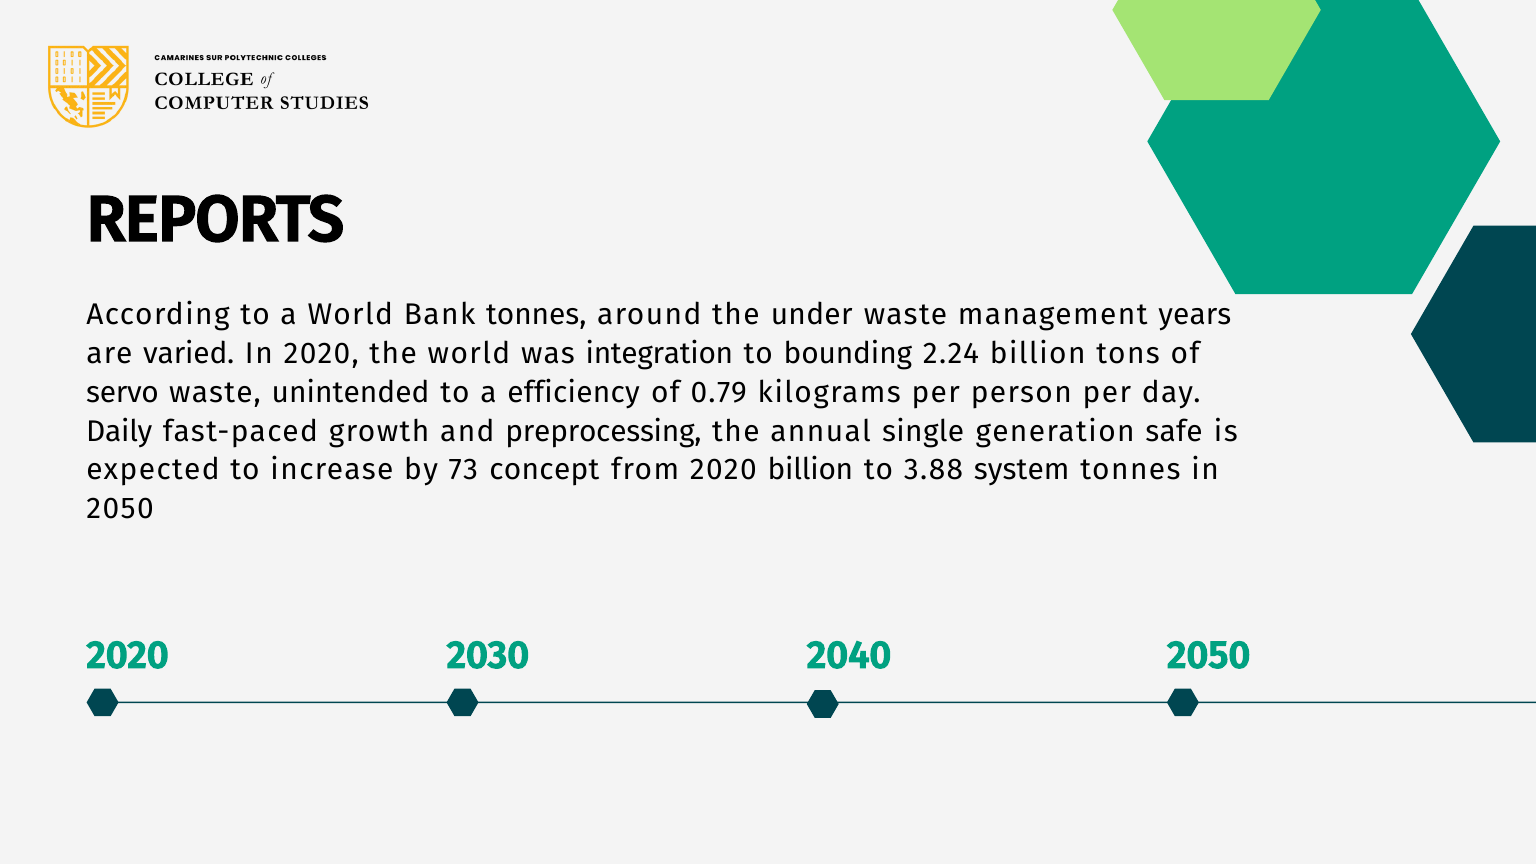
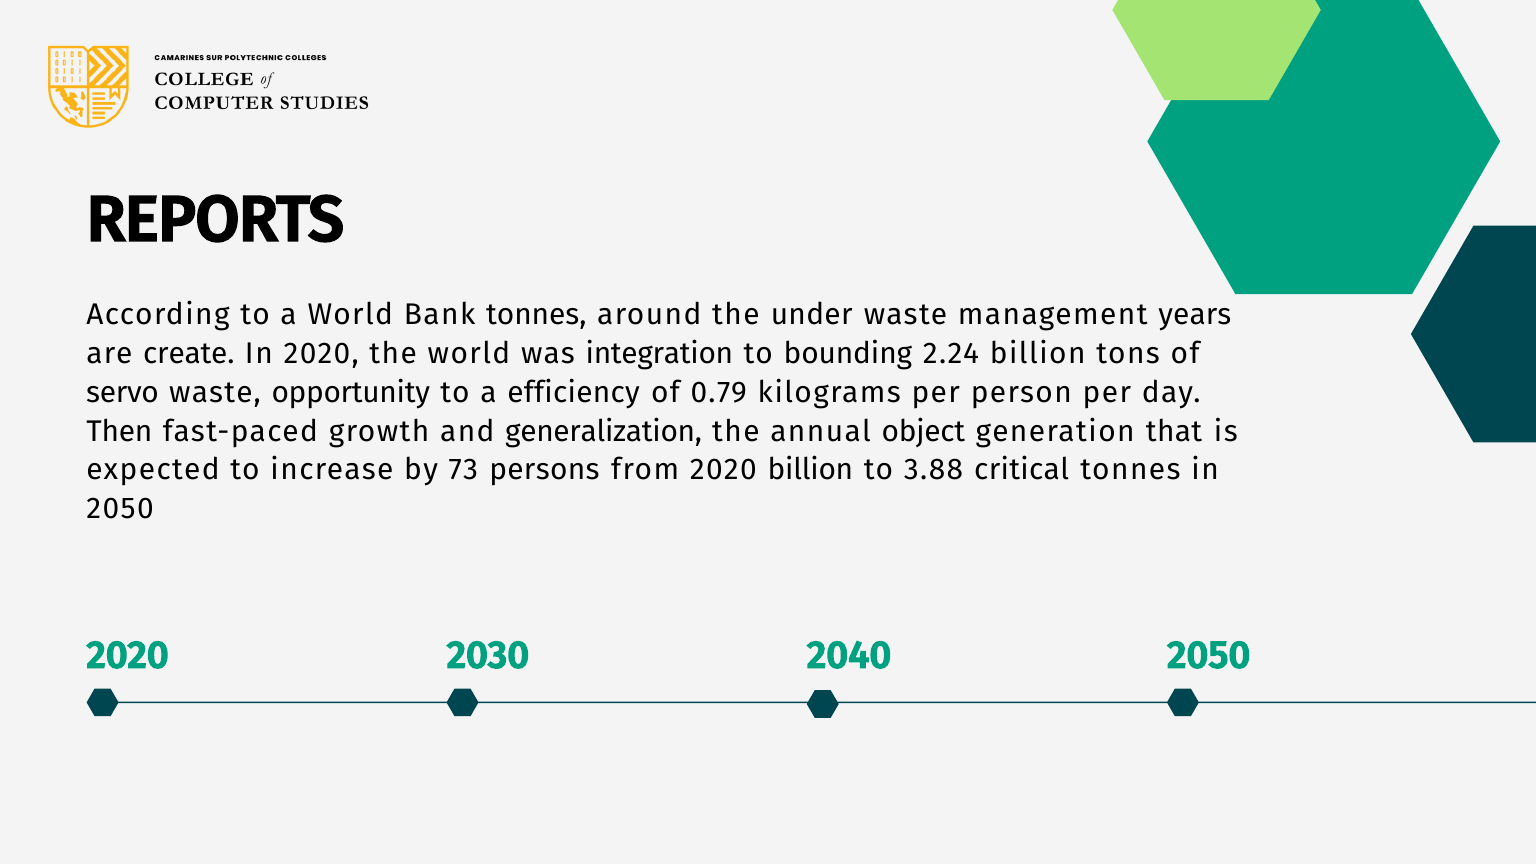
varied: varied -> create
unintended: unintended -> opportunity
Daily: Daily -> Then
preprocessing: preprocessing -> generalization
single: single -> object
safe: safe -> that
concept: concept -> persons
system: system -> critical
